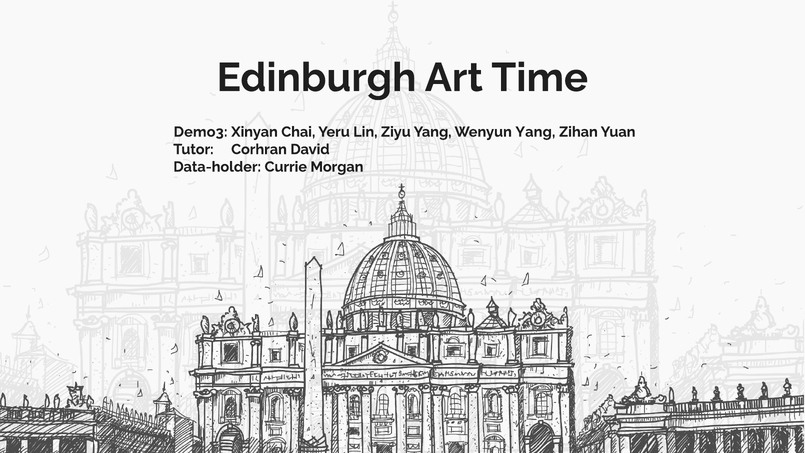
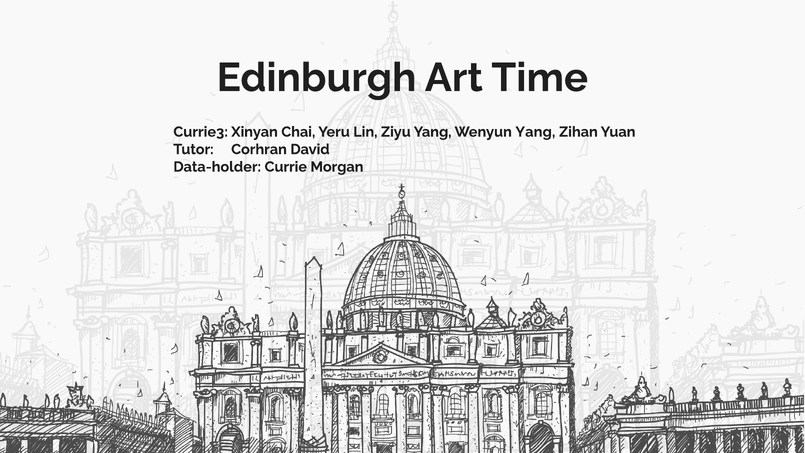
Demo3: Demo3 -> Currie3
